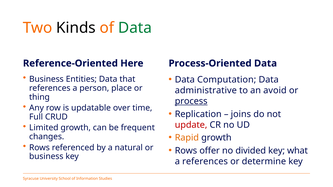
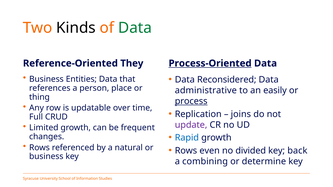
Here: Here -> They
Process-Oriented underline: none -> present
Computation: Computation -> Reconsidered
avoid: avoid -> easily
update colour: red -> purple
Rapid colour: orange -> blue
offer: offer -> even
what: what -> back
a references: references -> combining
